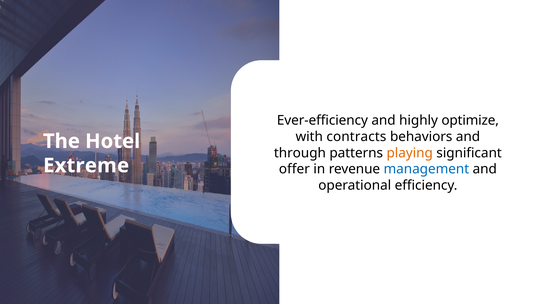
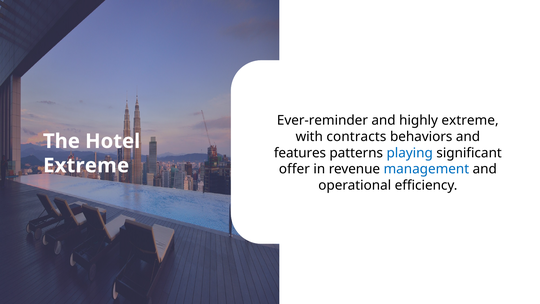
Ever-efficiency: Ever-efficiency -> Ever-reminder
highly optimize: optimize -> extreme
through: through -> features
playing colour: orange -> blue
